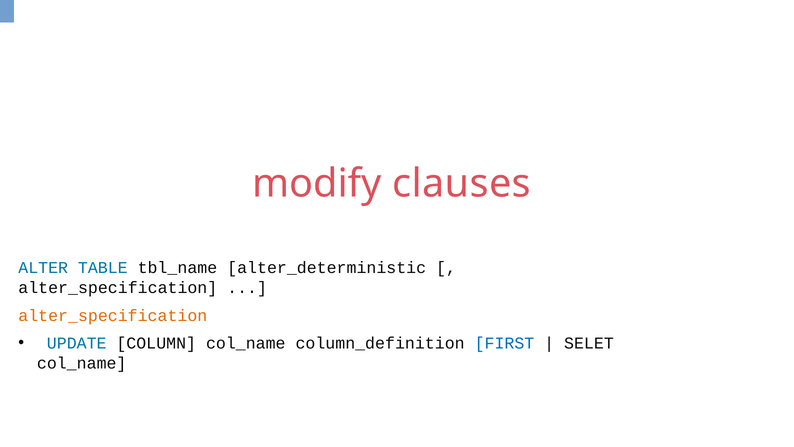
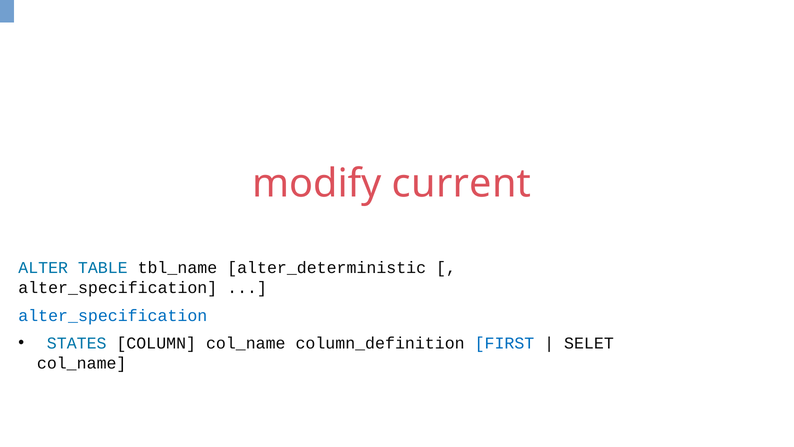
clauses: clauses -> current
alter_specification at (113, 315) colour: orange -> blue
UPDATE: UPDATE -> STATES
